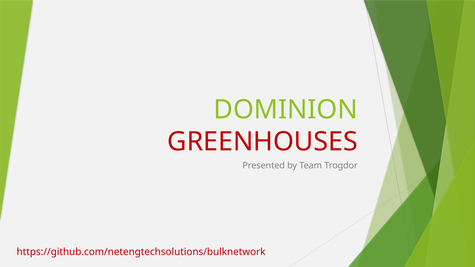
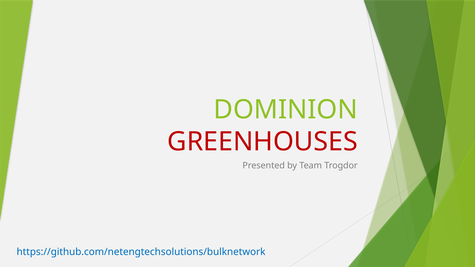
https://github.com/netengtechsolutions/bulknetwork colour: red -> blue
